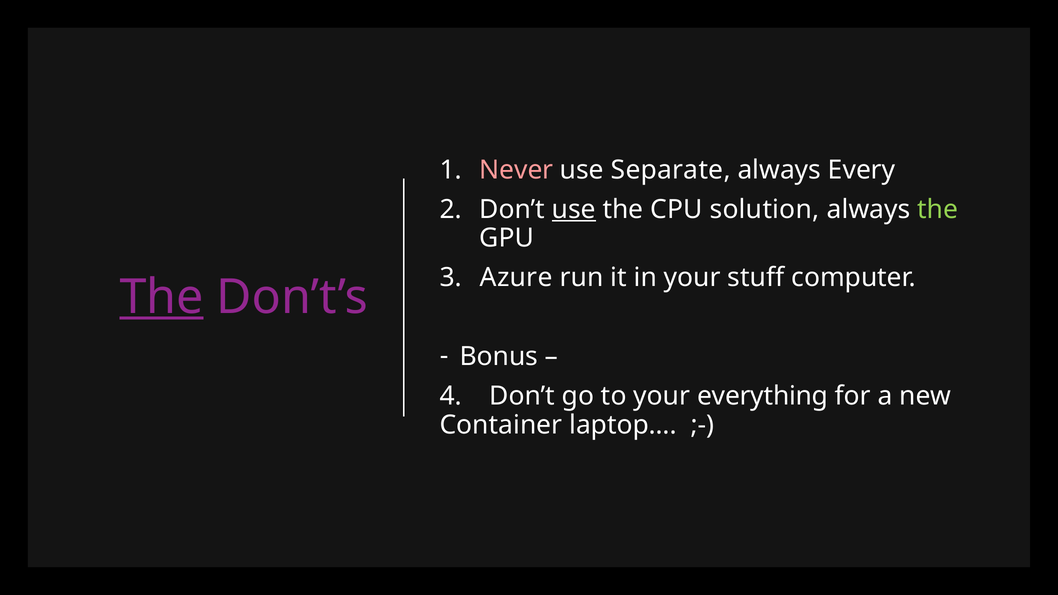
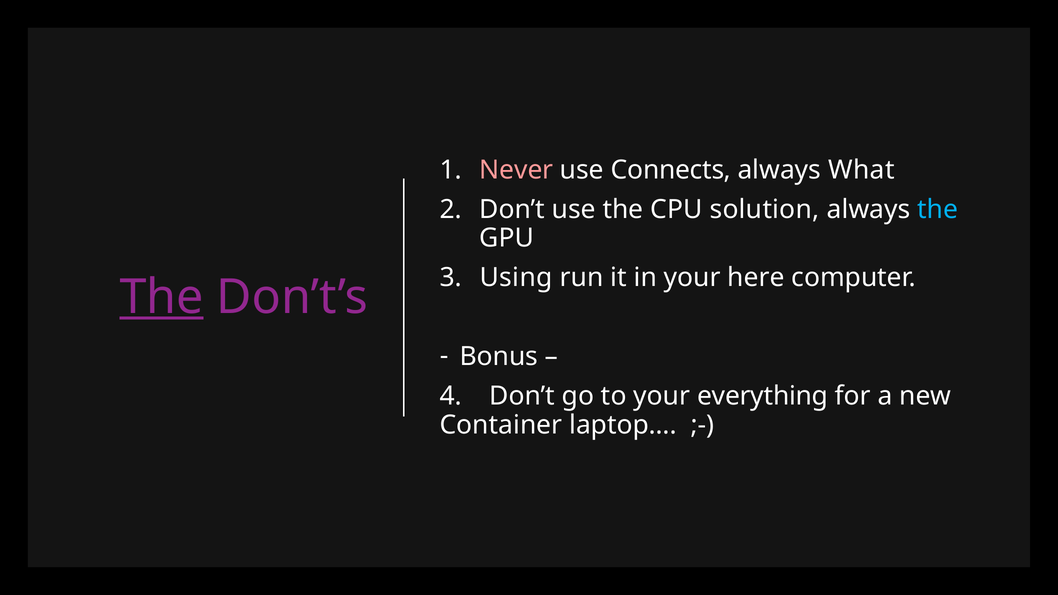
Separate: Separate -> Connects
Every: Every -> What
use at (574, 209) underline: present -> none
the at (938, 209) colour: light green -> light blue
Azure: Azure -> Using
stuff: stuff -> here
